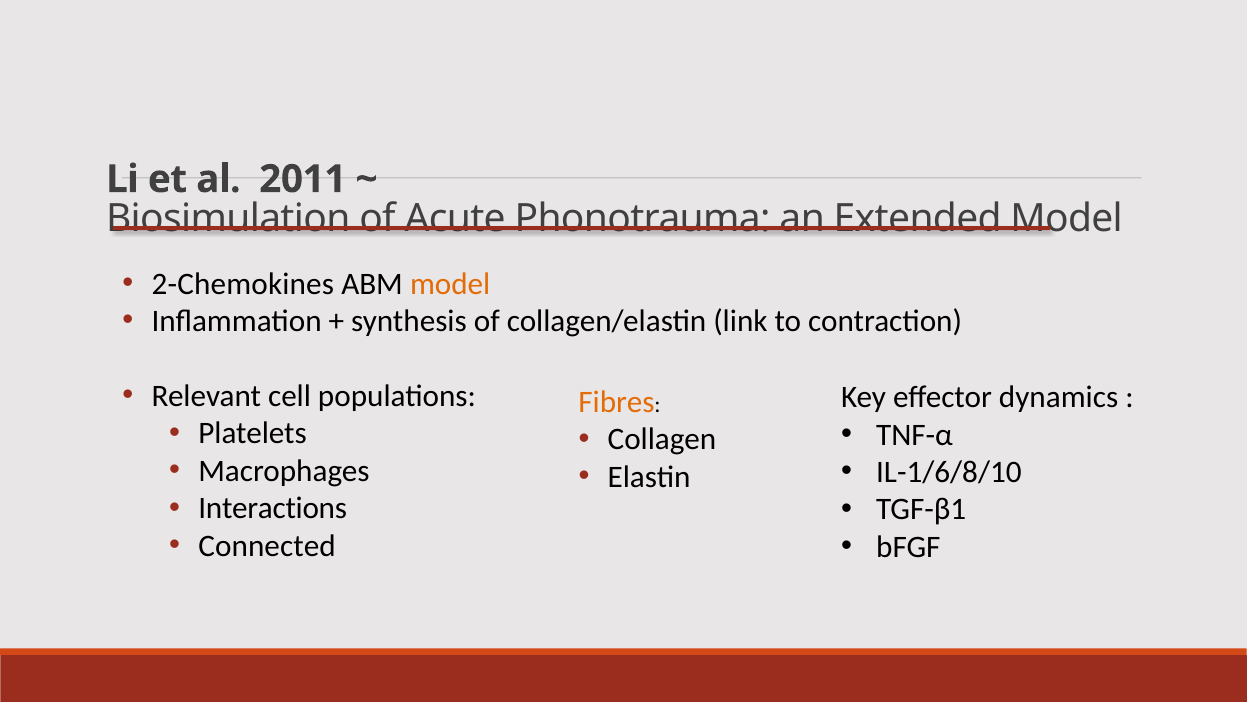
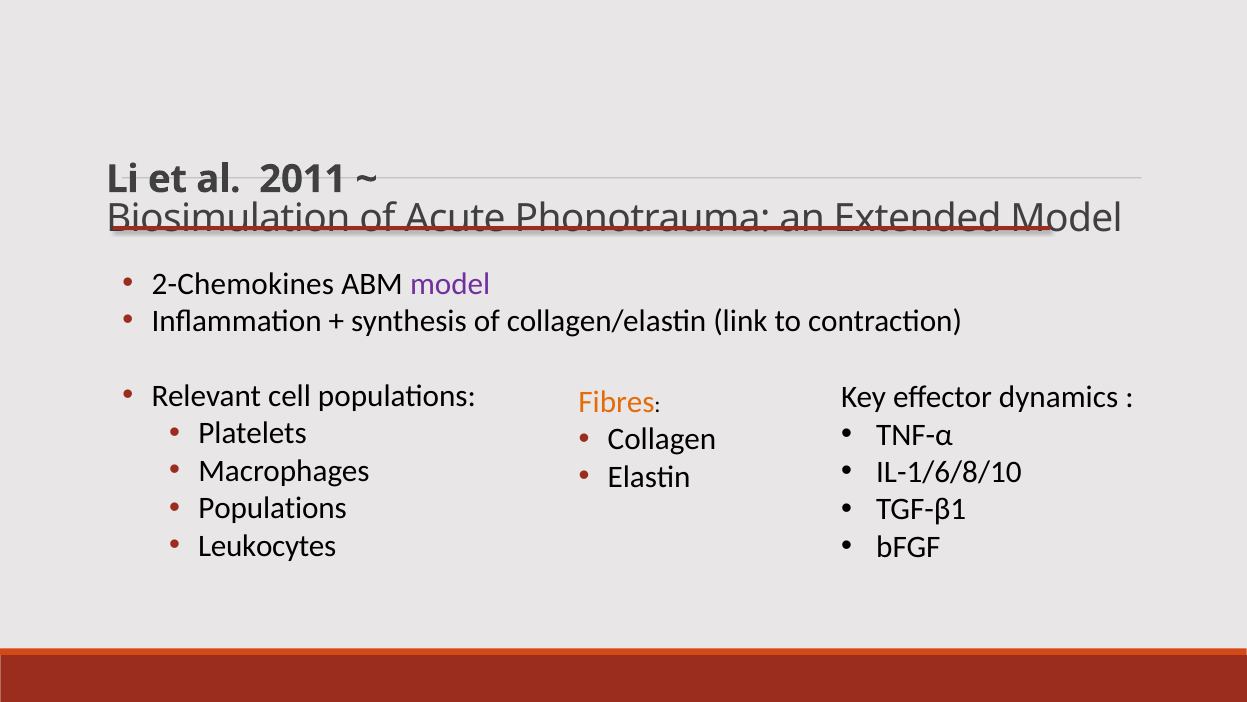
model at (450, 284) colour: orange -> purple
Interactions at (273, 508): Interactions -> Populations
Connected: Connected -> Leukocytes
